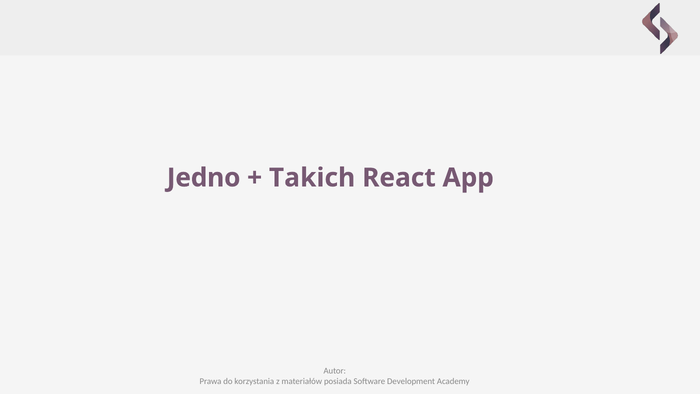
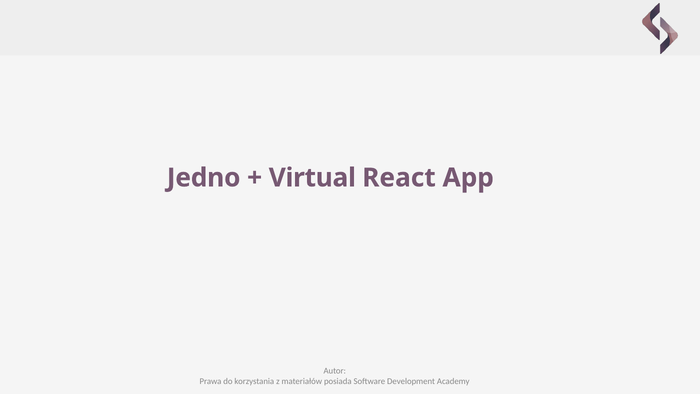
Takich: Takich -> Virtual
